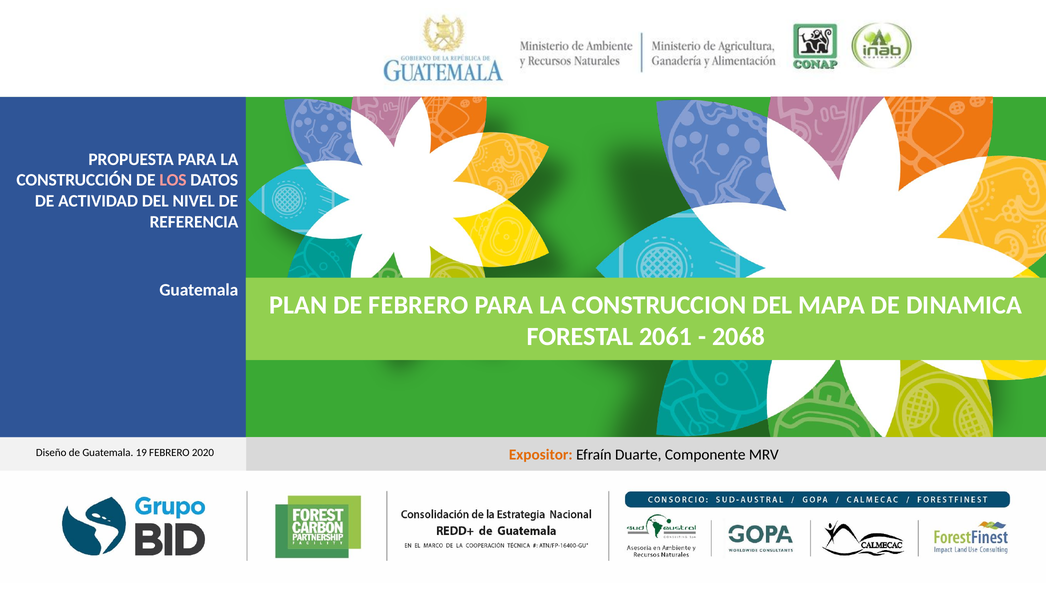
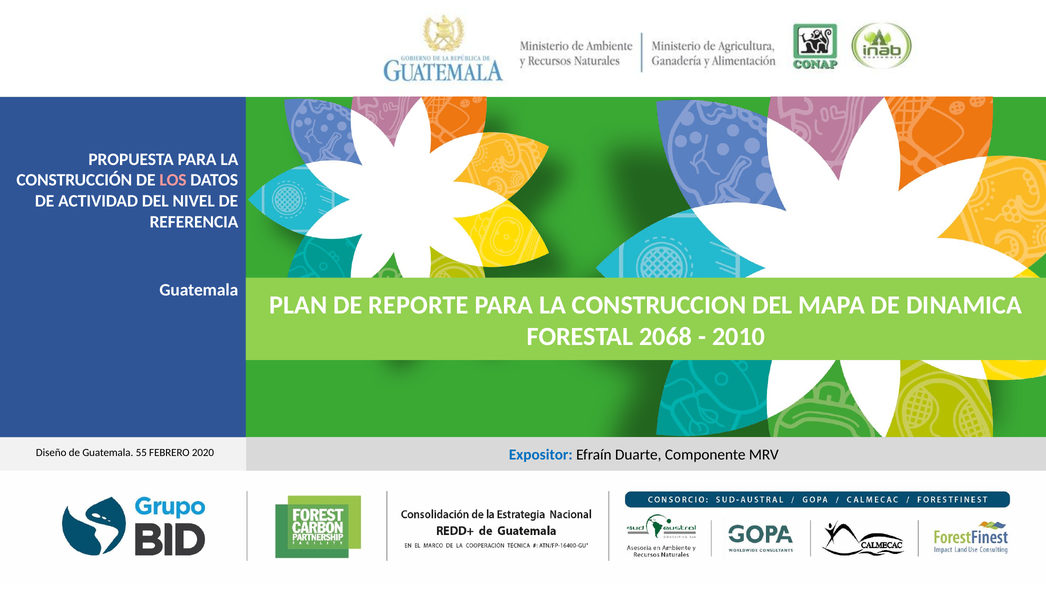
DE FEBRERO: FEBRERO -> REPORTE
2061: 2061 -> 2068
2068: 2068 -> 2010
19: 19 -> 55
Expositor colour: orange -> blue
